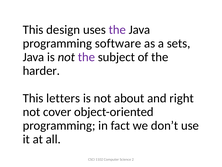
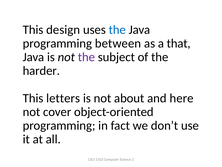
the at (117, 30) colour: purple -> blue
software: software -> between
sets: sets -> that
right: right -> here
